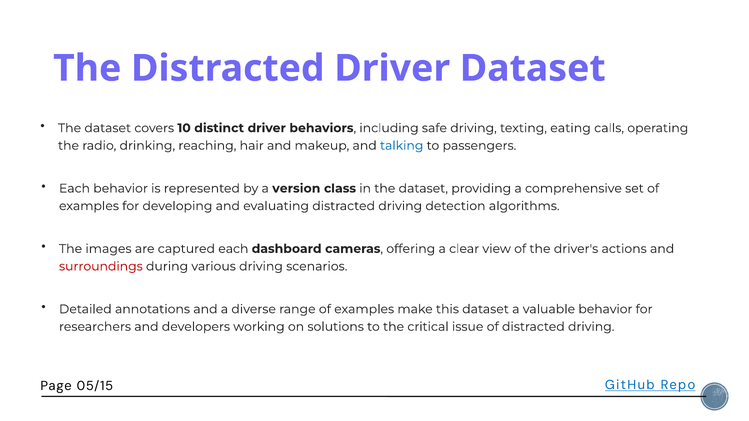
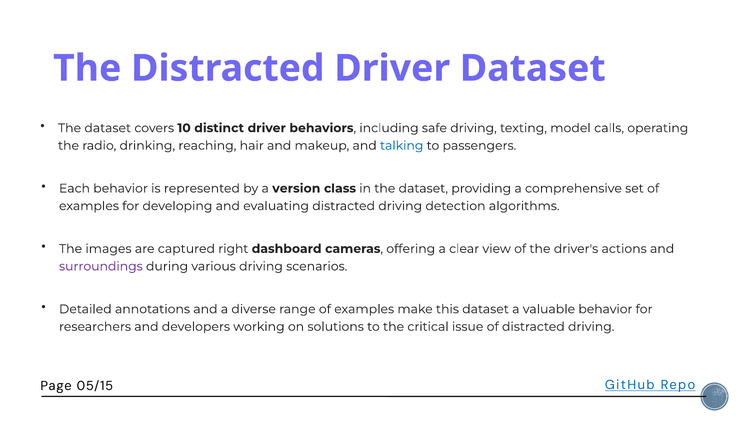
eating: eating -> model
captured each: each -> right
surroundings colour: red -> purple
